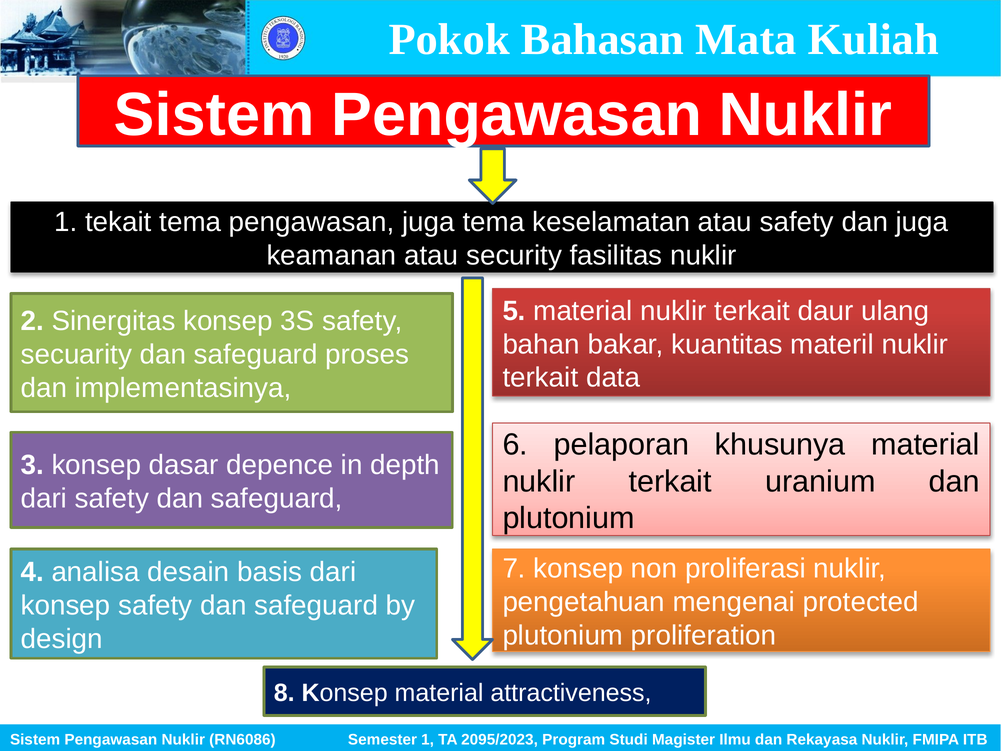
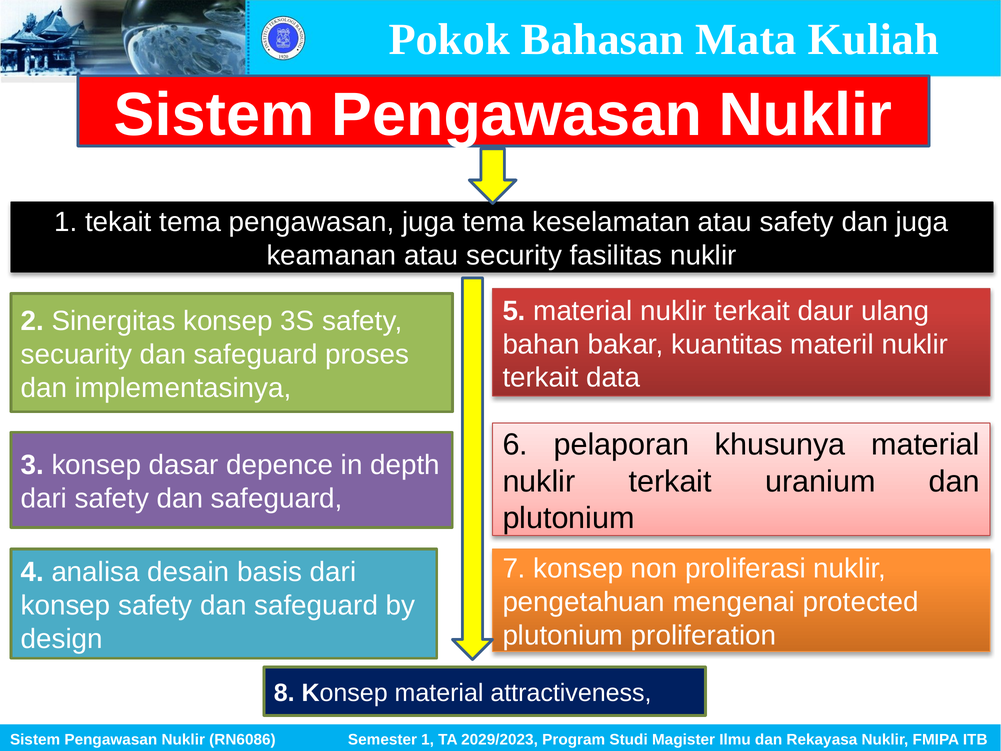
2095/2023: 2095/2023 -> 2029/2023
